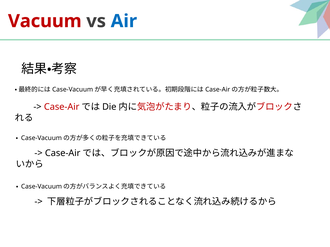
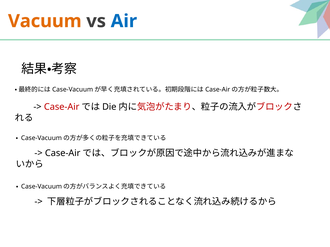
Vacuum colour: red -> orange
